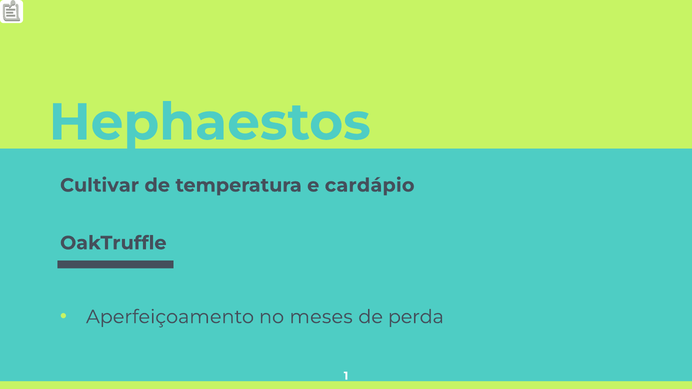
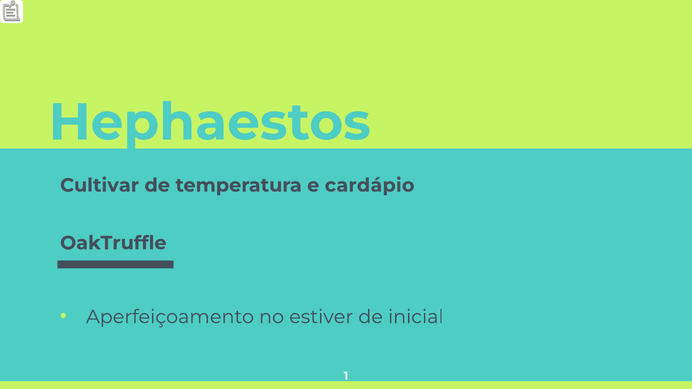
meses: meses -> estiver
perda: perda -> inicial
